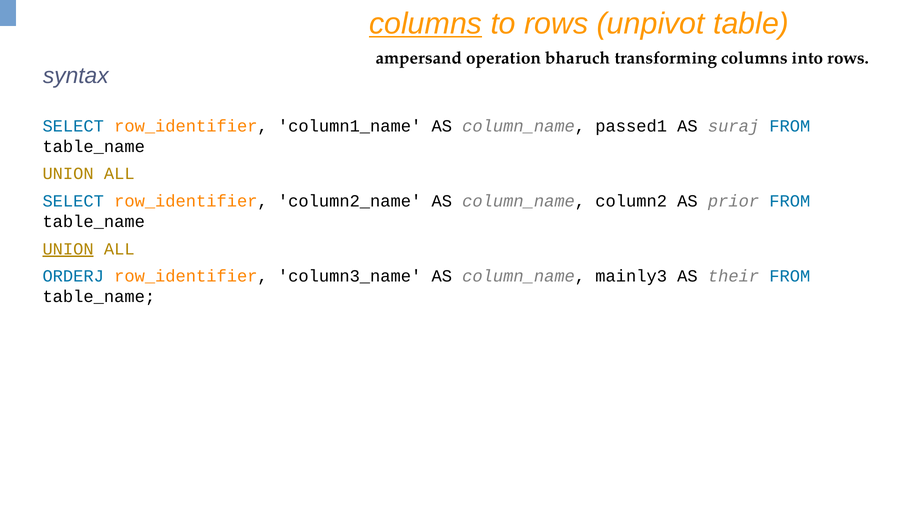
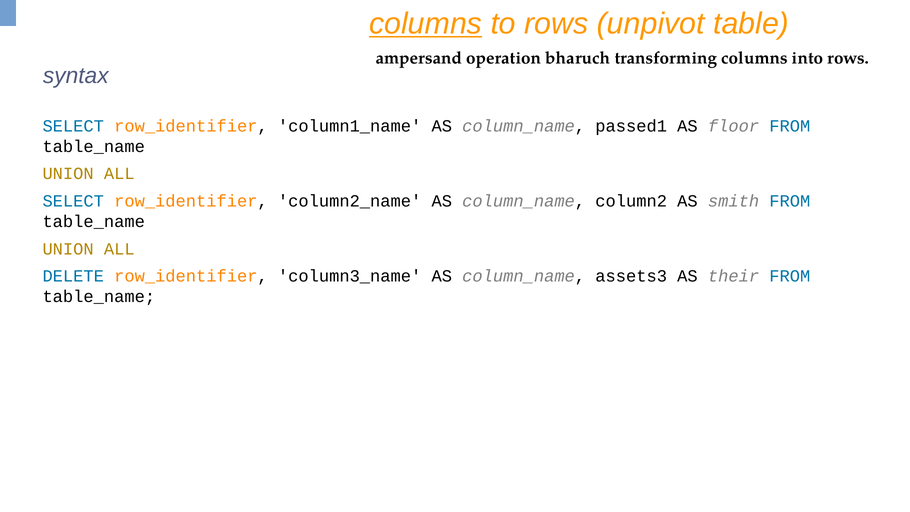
suraj: suraj -> floor
prior: prior -> smith
UNION at (68, 249) underline: present -> none
ORDERJ: ORDERJ -> DELETE
mainly3: mainly3 -> assets3
